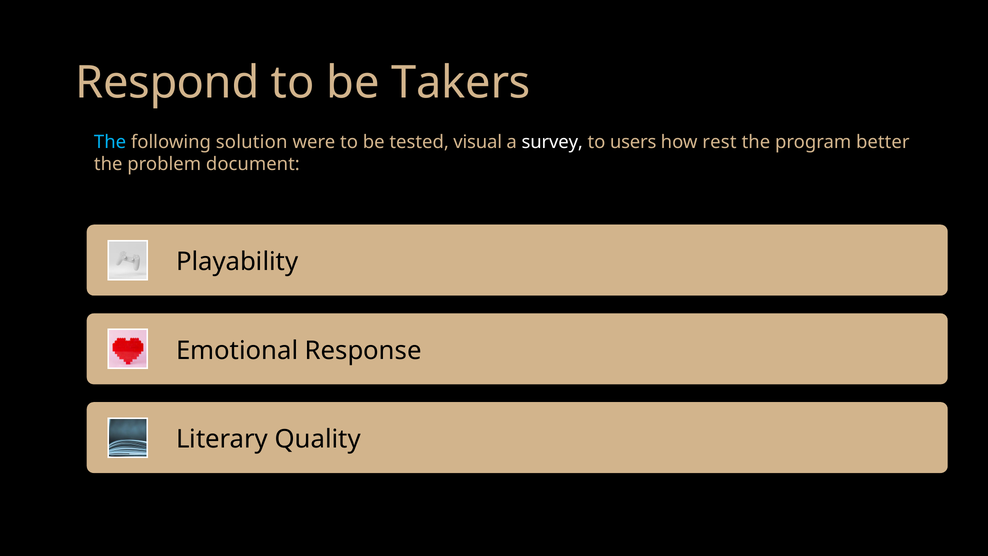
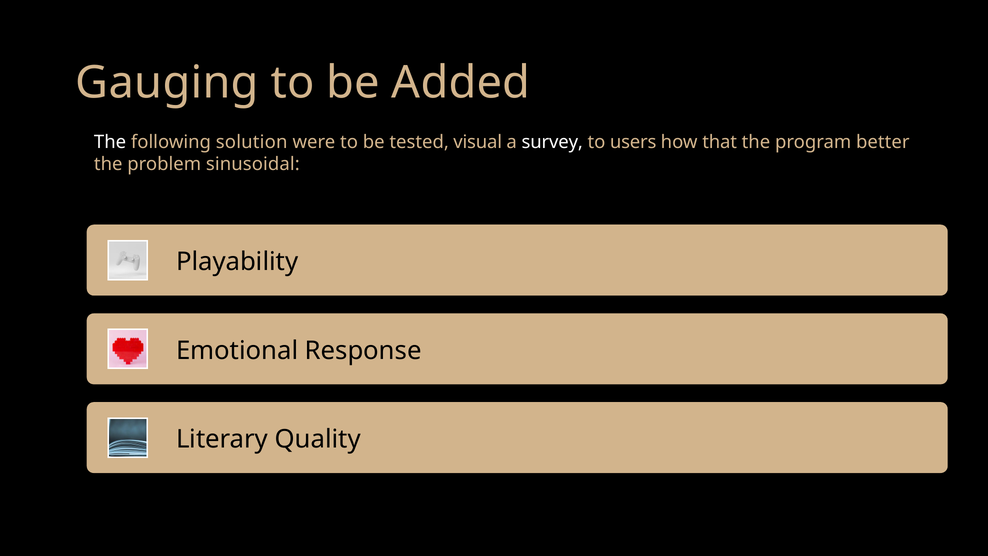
Respond: Respond -> Gauging
Takers: Takers -> Added
The at (110, 142) colour: light blue -> white
rest: rest -> that
document: document -> sinusoidal
